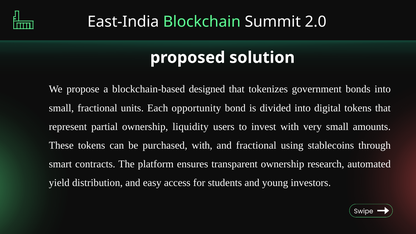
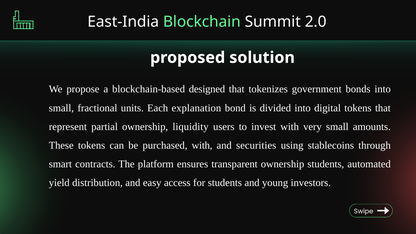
opportunity: opportunity -> explanation
and fractional: fractional -> securities
ownership research: research -> students
